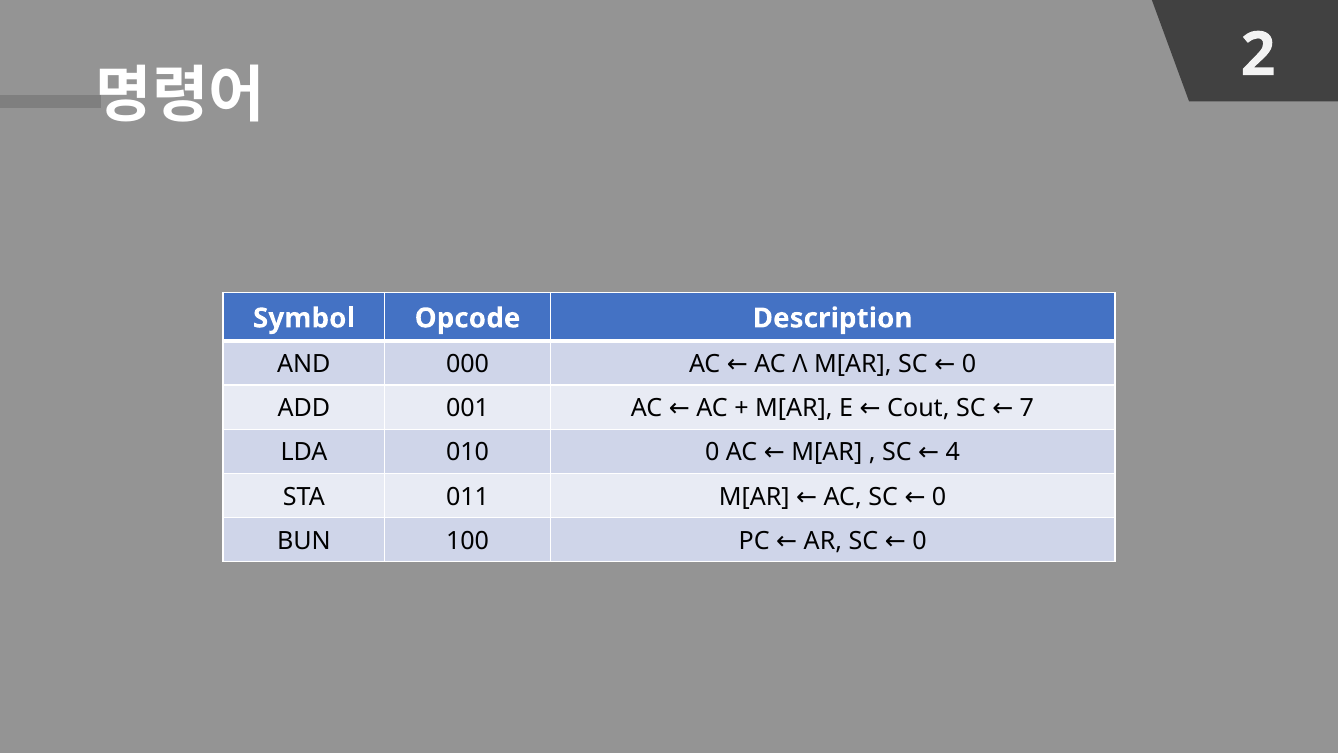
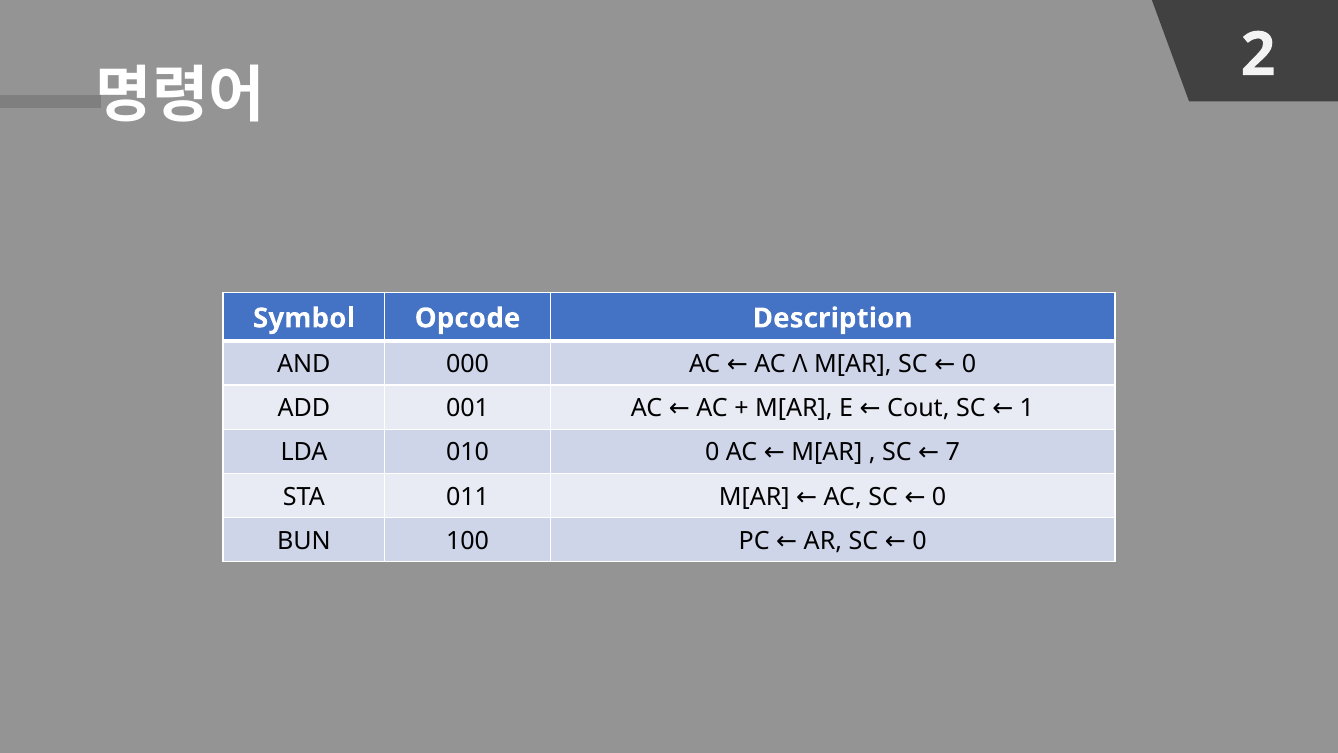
7: 7 -> 1
4: 4 -> 7
